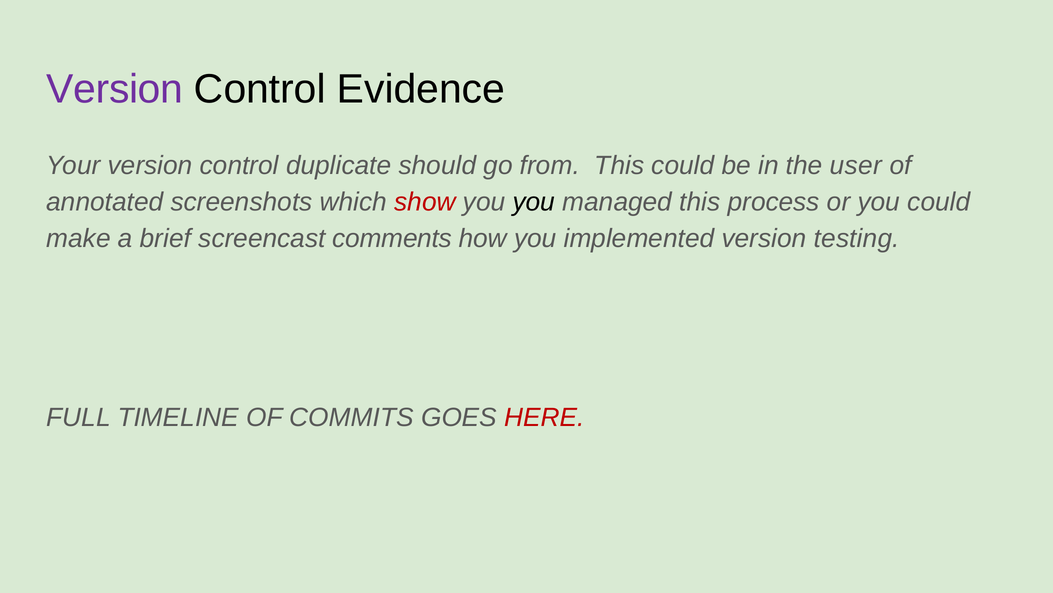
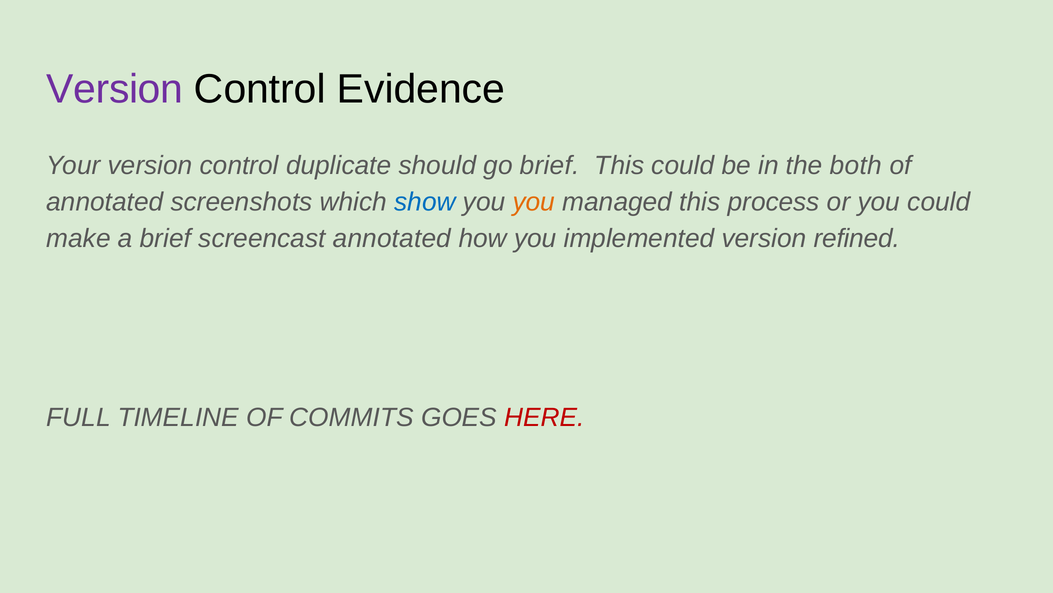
go from: from -> brief
user: user -> both
show colour: red -> blue
you at (534, 202) colour: black -> orange
screencast comments: comments -> annotated
testing: testing -> refined
